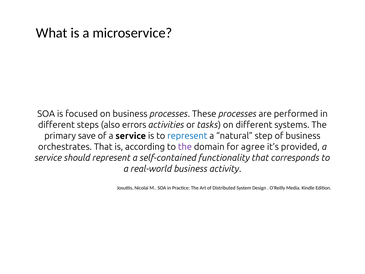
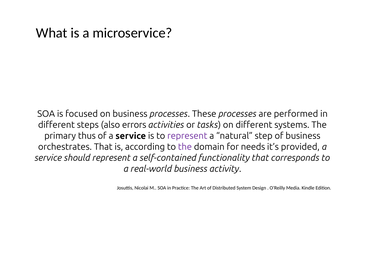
save: save -> thus
represent at (187, 136) colour: blue -> purple
agree: agree -> needs
